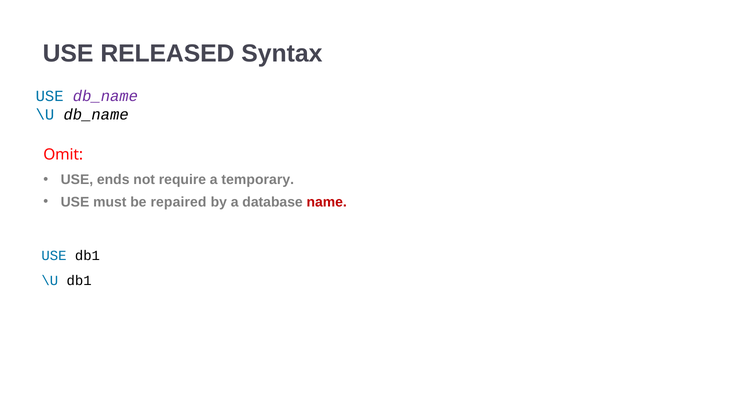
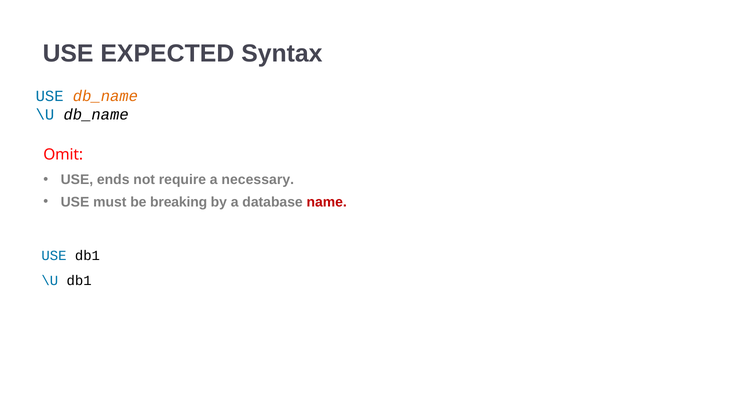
RELEASED: RELEASED -> EXPECTED
db_name at (105, 96) colour: purple -> orange
temporary: temporary -> necessary
repaired: repaired -> breaking
